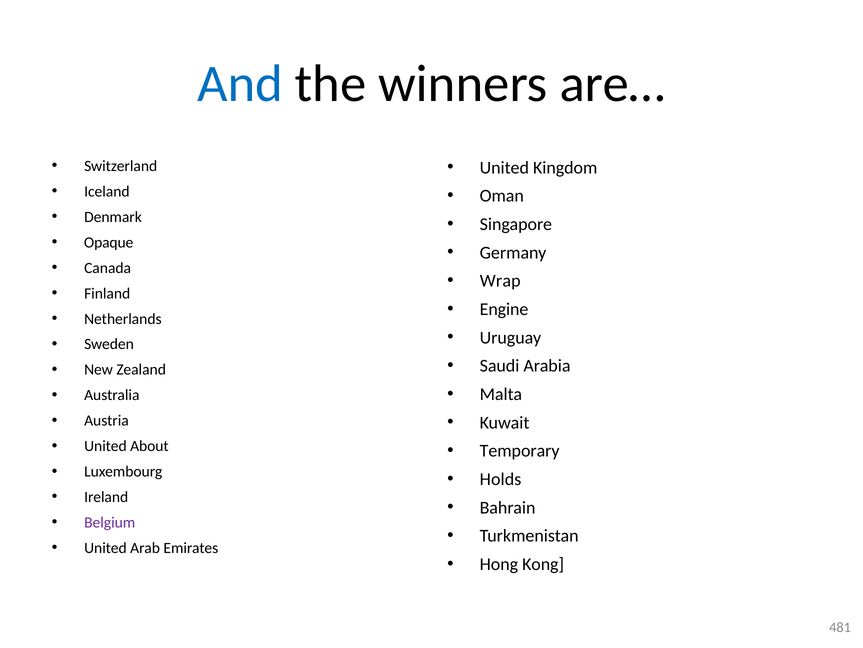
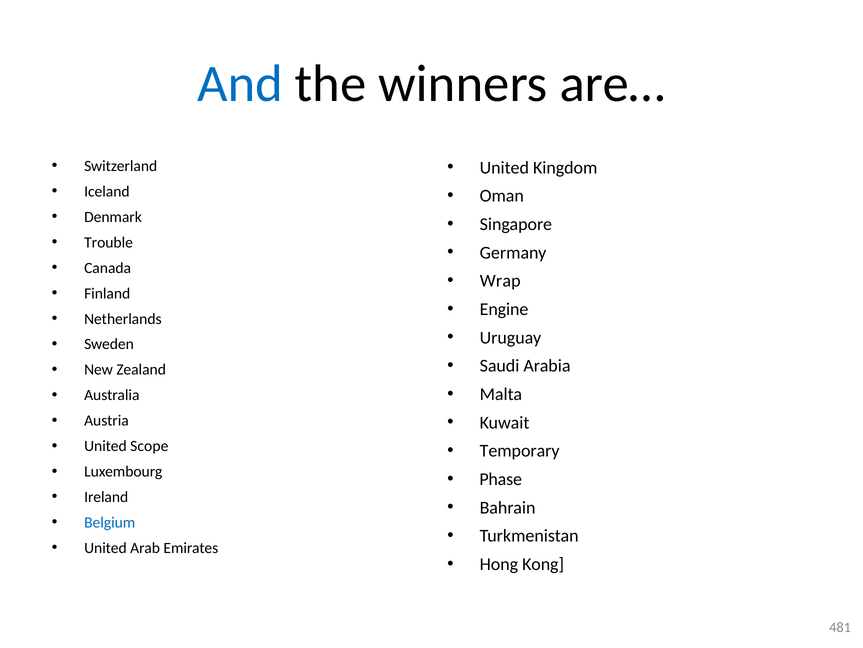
Opaque: Opaque -> Trouble
About: About -> Scope
Holds: Holds -> Phase
Belgium colour: purple -> blue
